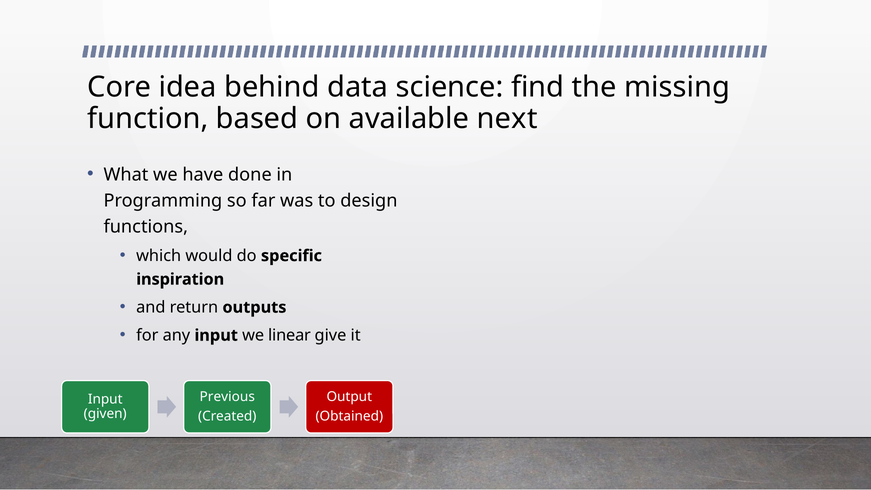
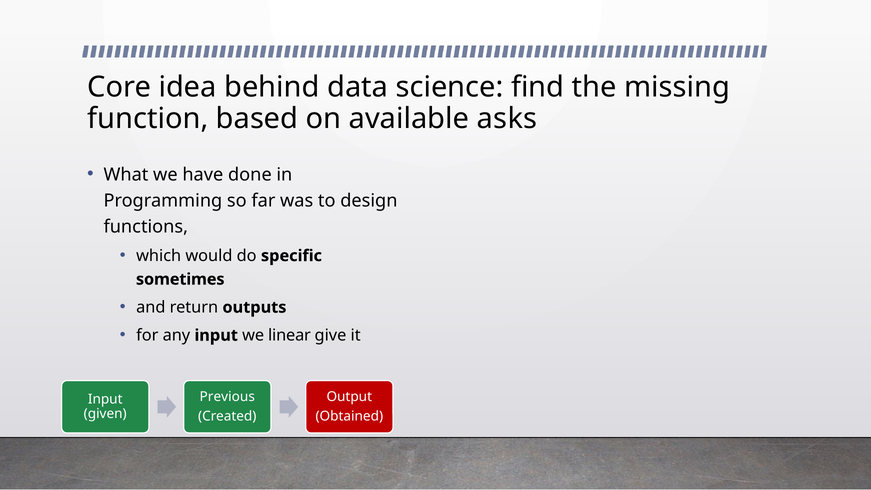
next: next -> asks
inspiration: inspiration -> sometimes
